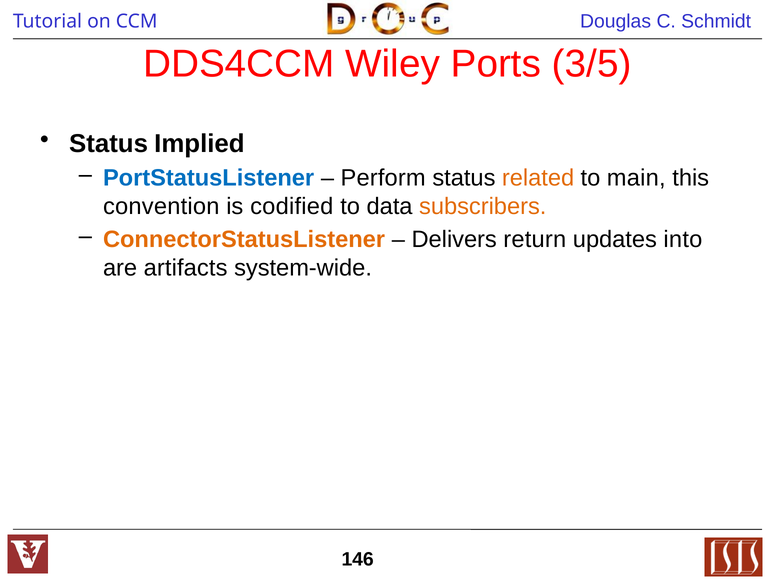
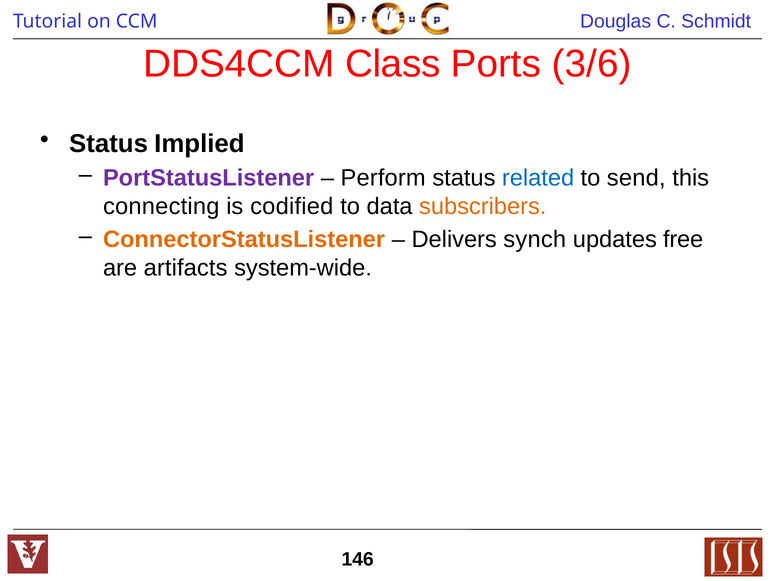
Wiley: Wiley -> Class
3/5: 3/5 -> 3/6
PortStatusListener colour: blue -> purple
related colour: orange -> blue
main: main -> send
convention: convention -> connecting
return: return -> synch
into: into -> free
